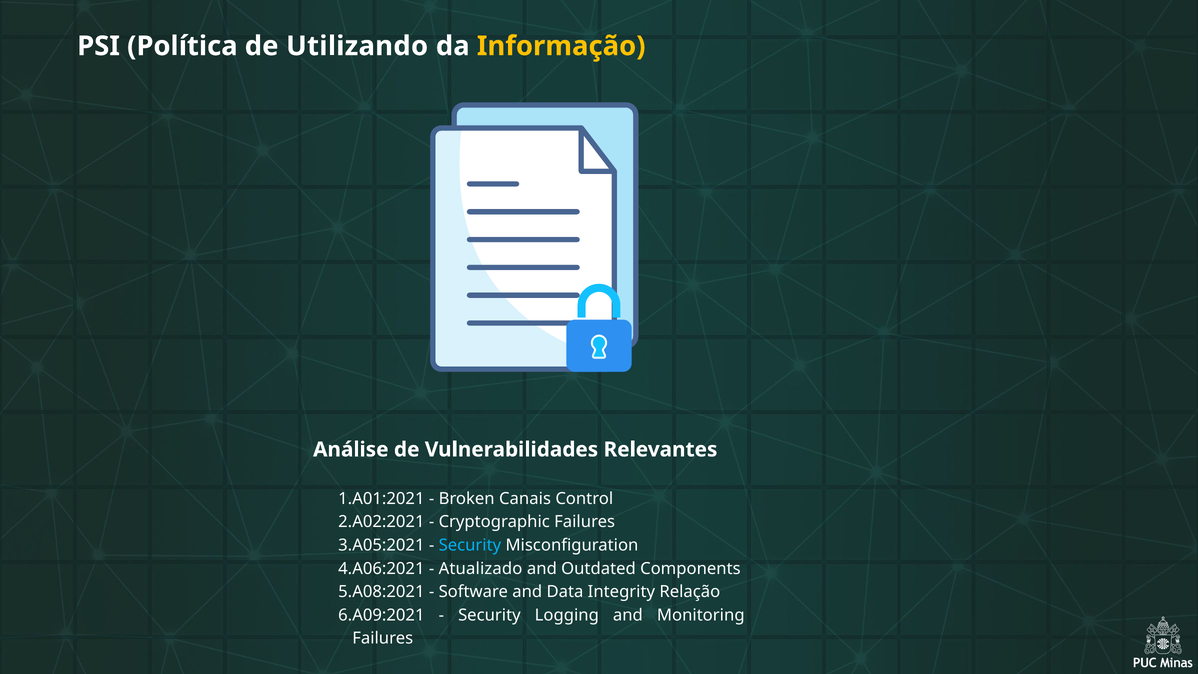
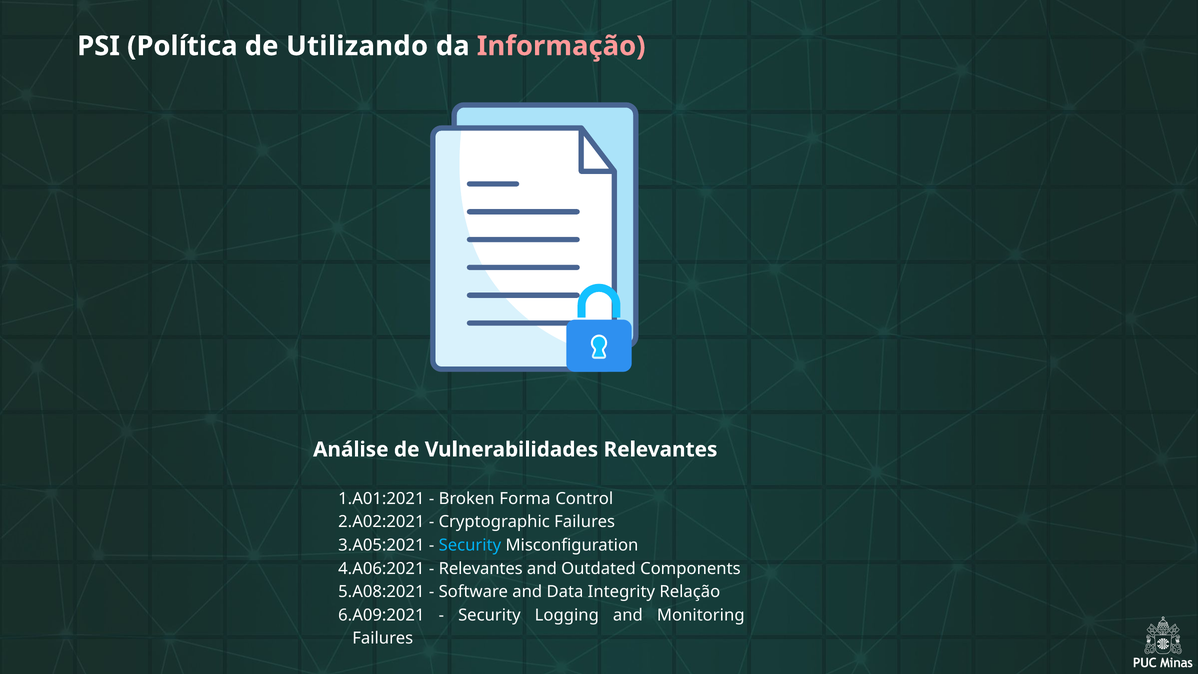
Informação colour: yellow -> pink
Canais: Canais -> Forma
Atualizado at (481, 568): Atualizado -> Relevantes
